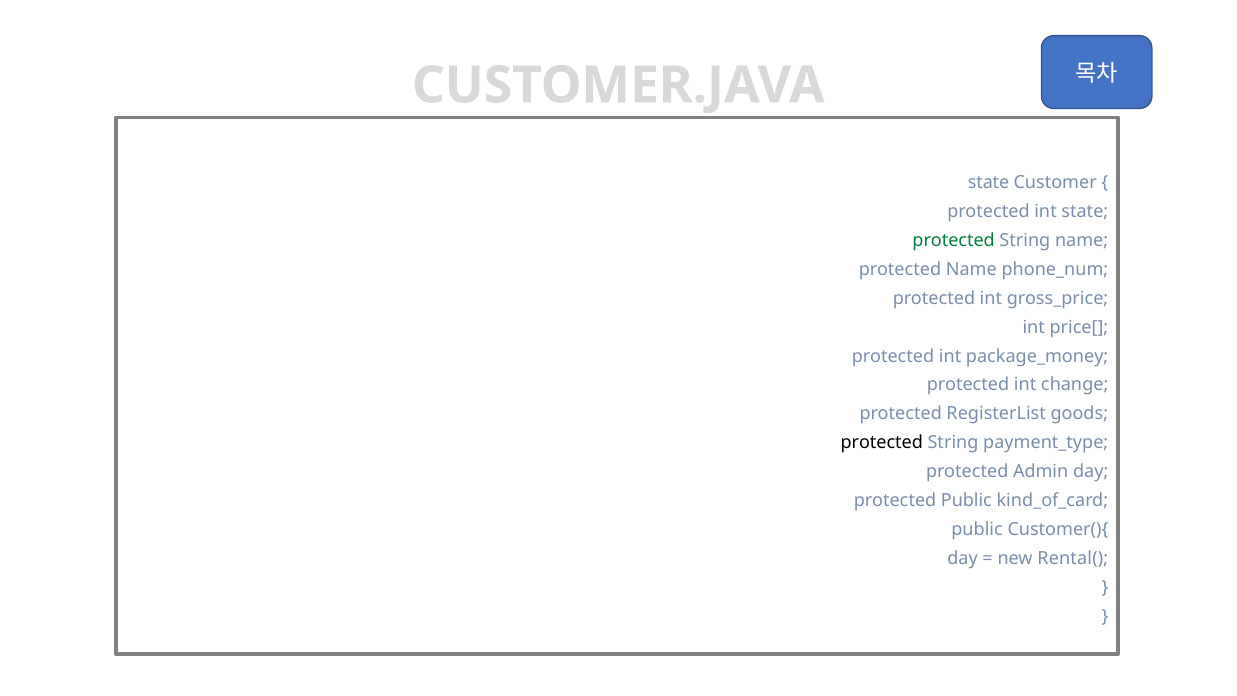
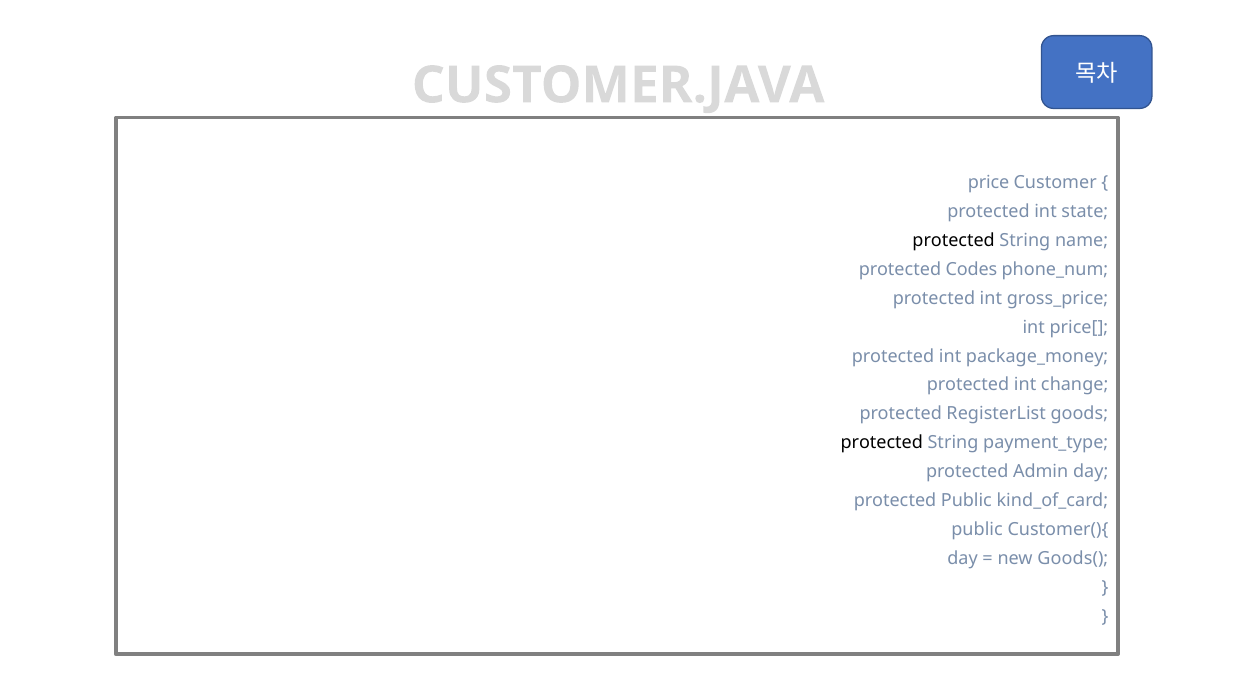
state at (989, 183): state -> price
protected at (954, 240) colour: green -> black
protected Name: Name -> Codes
Rental(: Rental( -> Goods(
